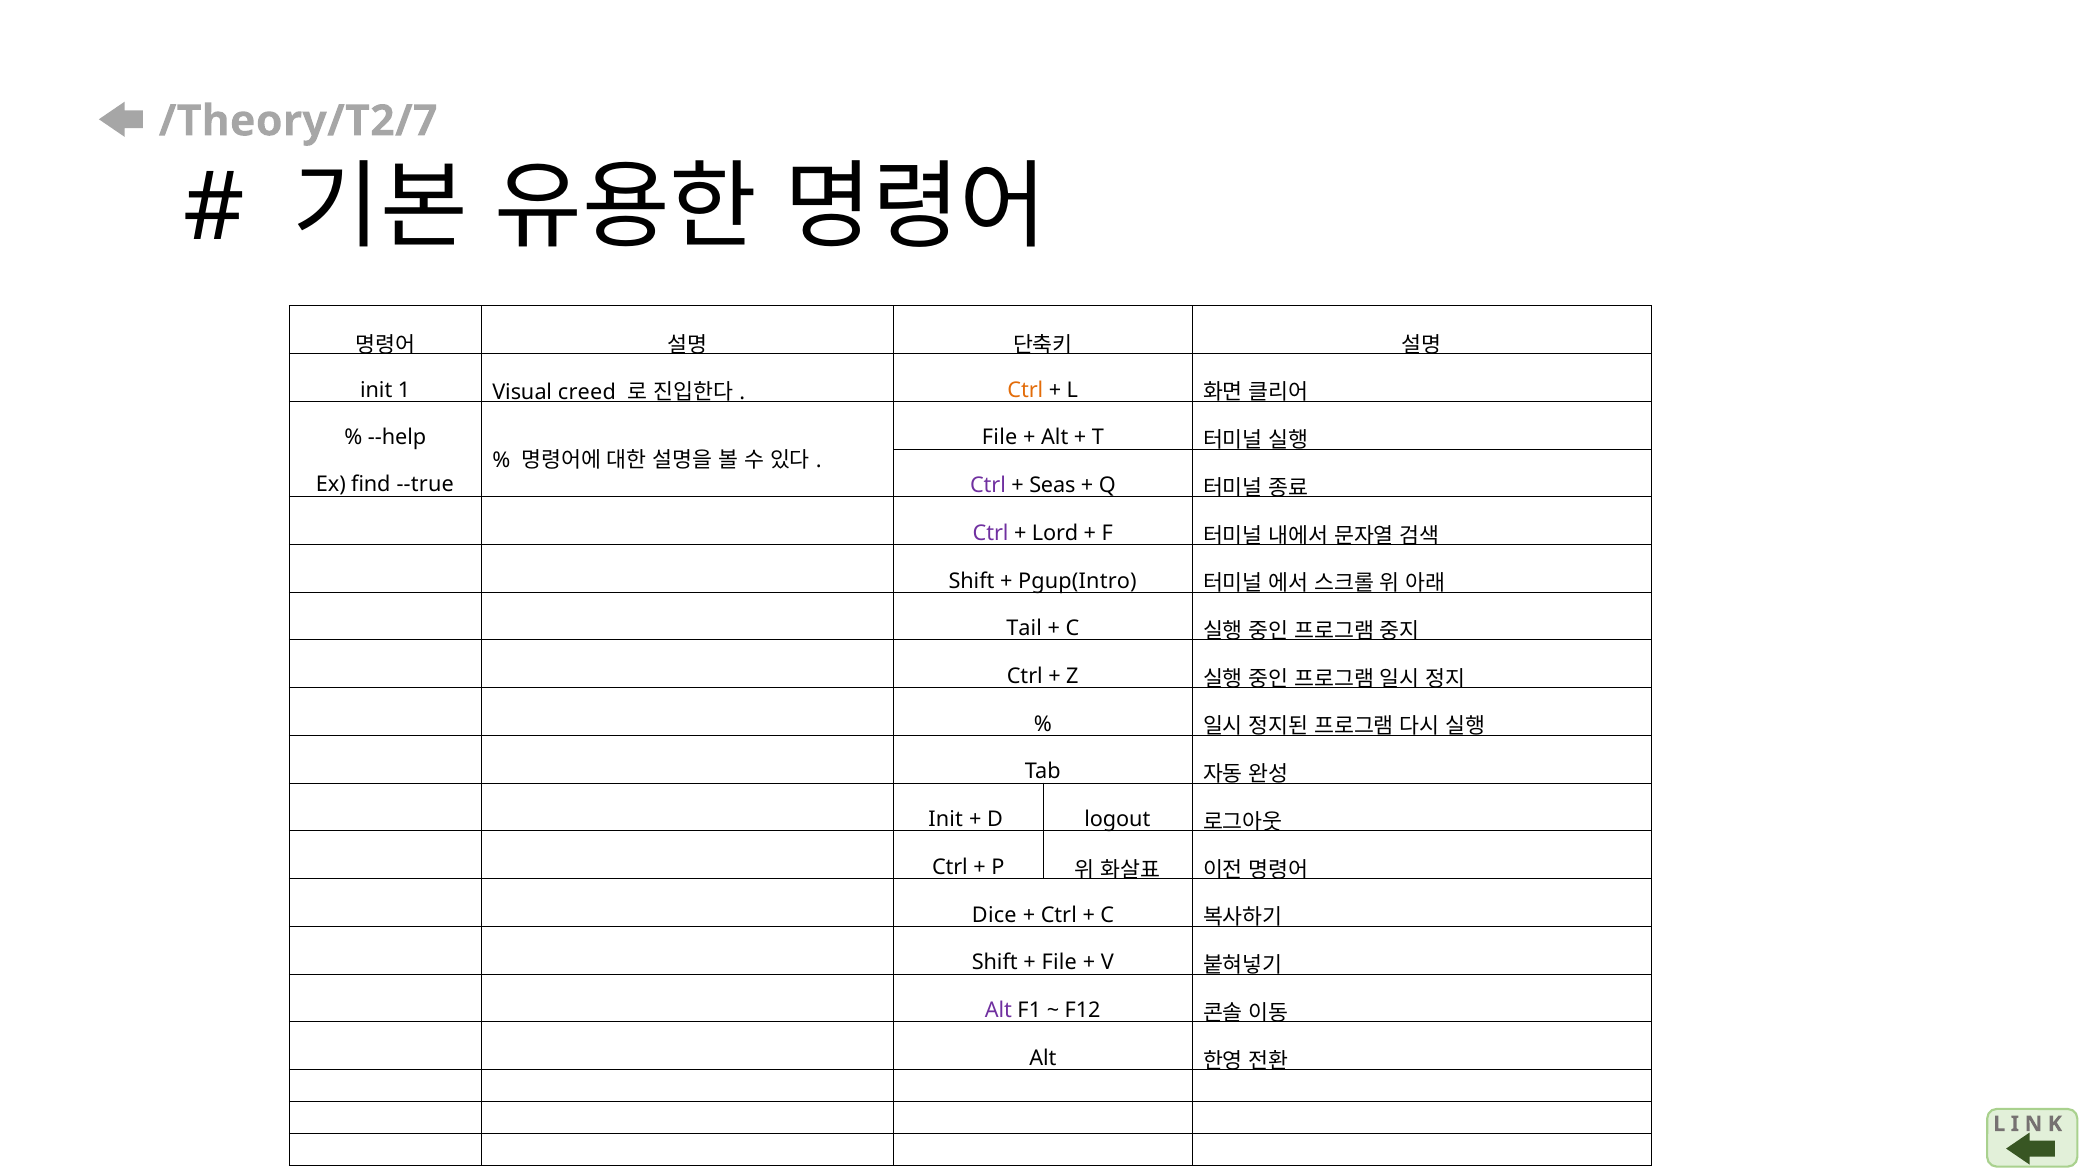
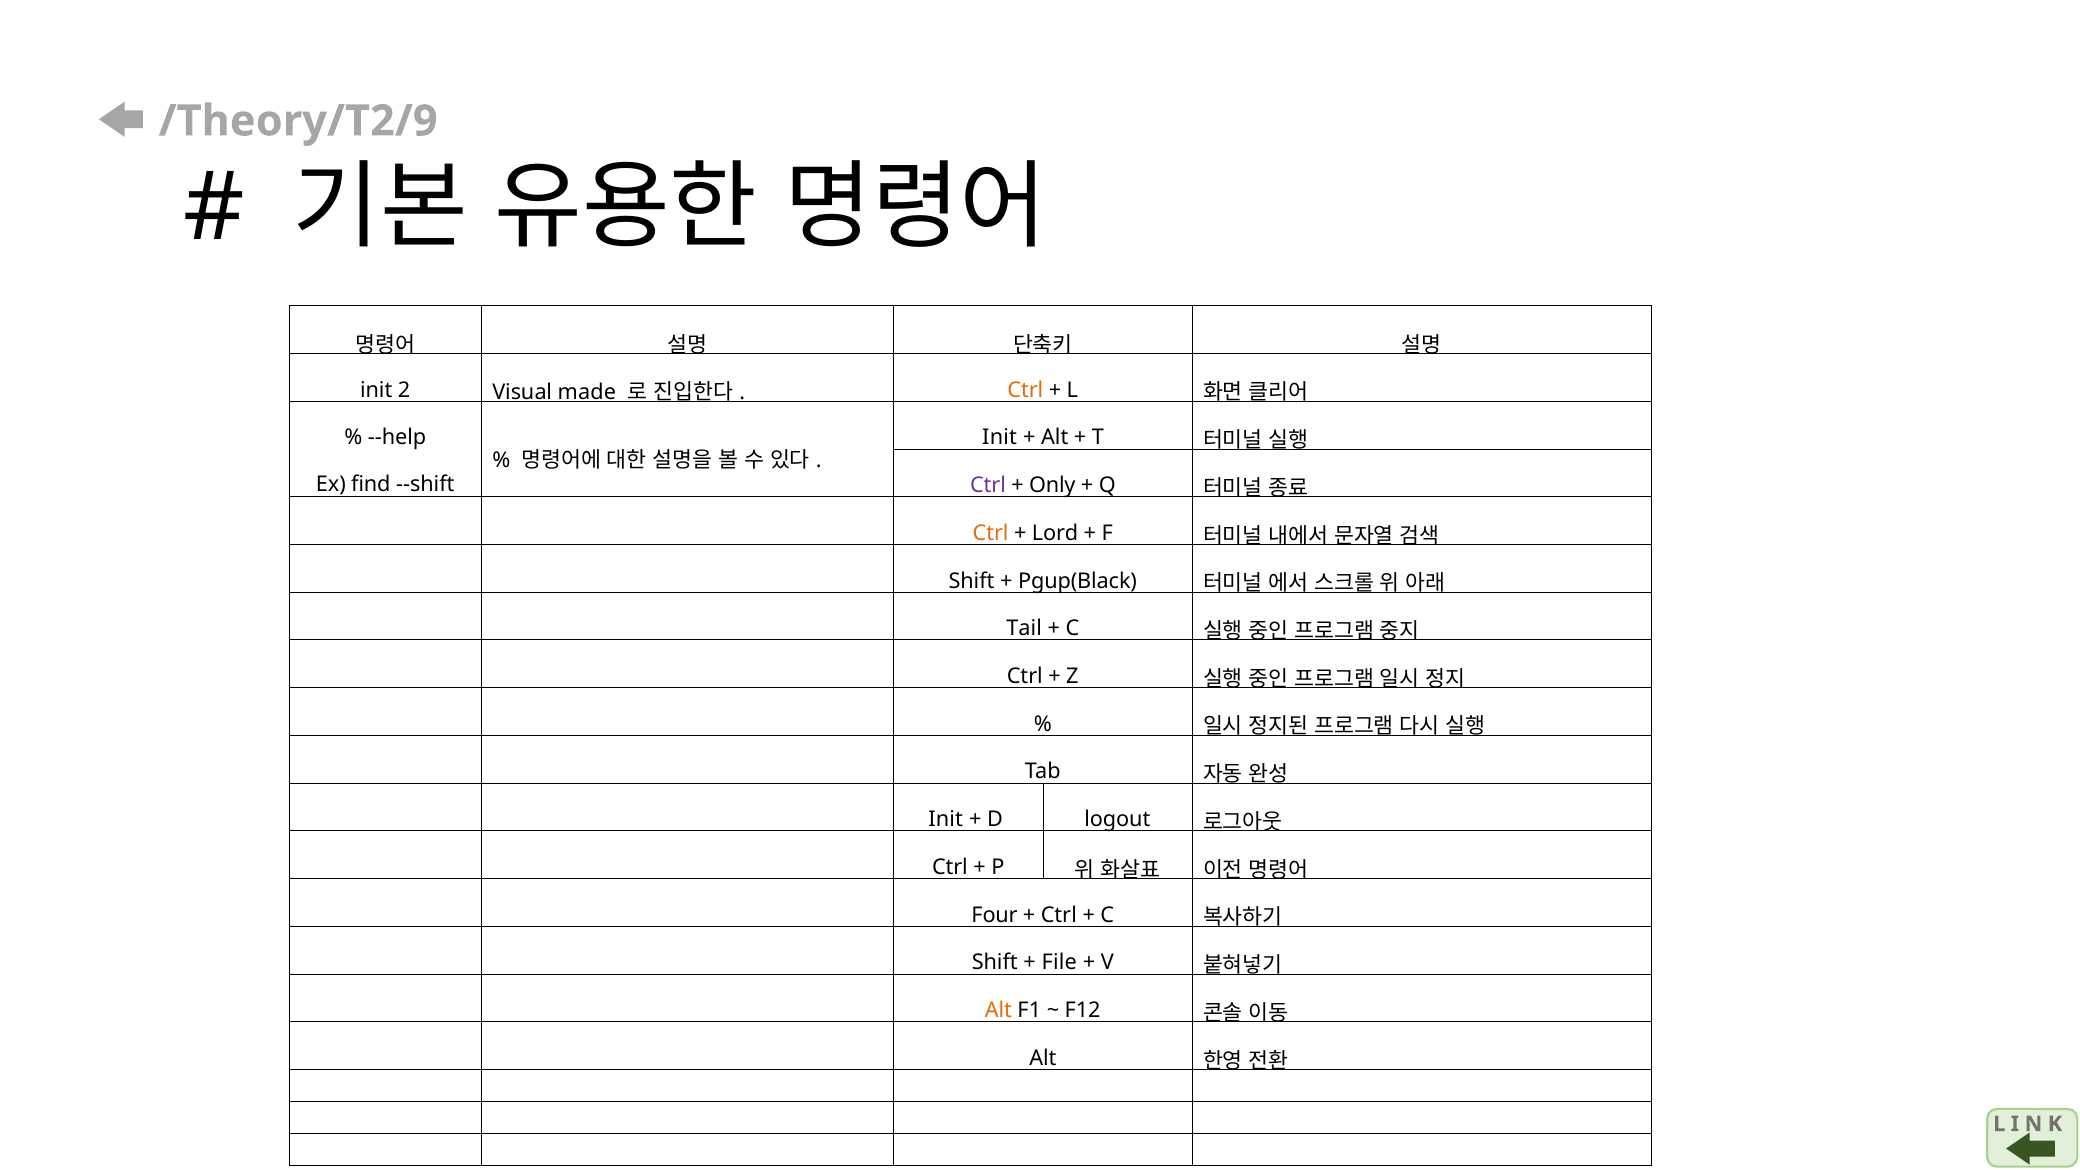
/Theory/T2/7: /Theory/T2/7 -> /Theory/T2/9
1: 1 -> 2
creed: creed -> made
File at (1000, 438): File -> Init
--true: --true -> --shift
Seas: Seas -> Only
Ctrl at (991, 533) colour: purple -> orange
Pgup(Intro: Pgup(Intro -> Pgup(Black
Dice: Dice -> Four
Alt at (999, 1010) colour: purple -> orange
